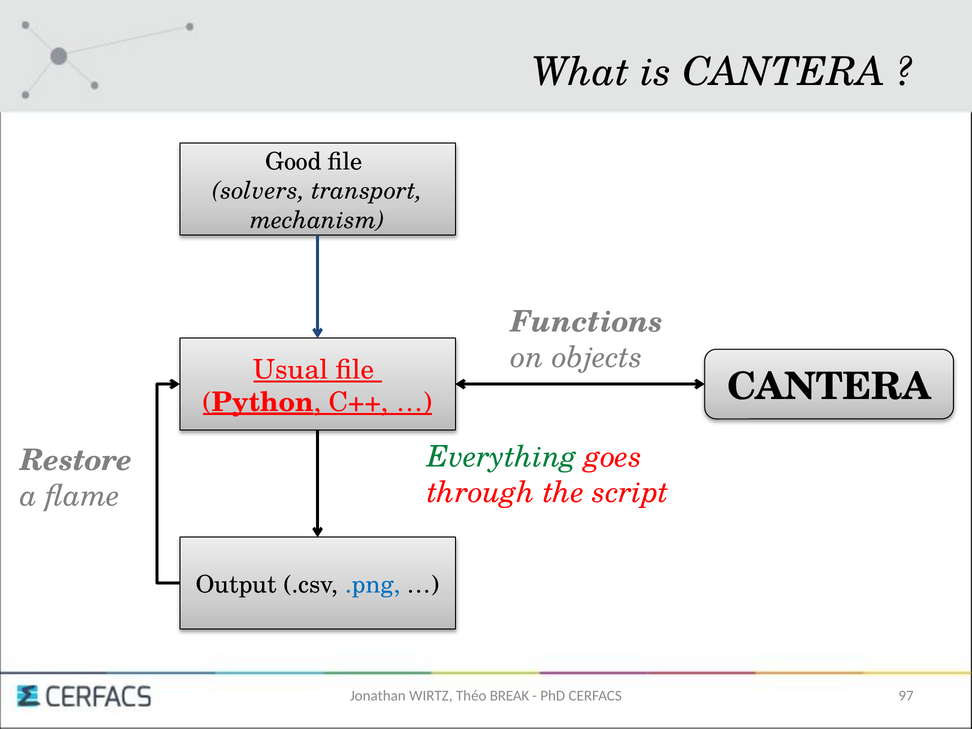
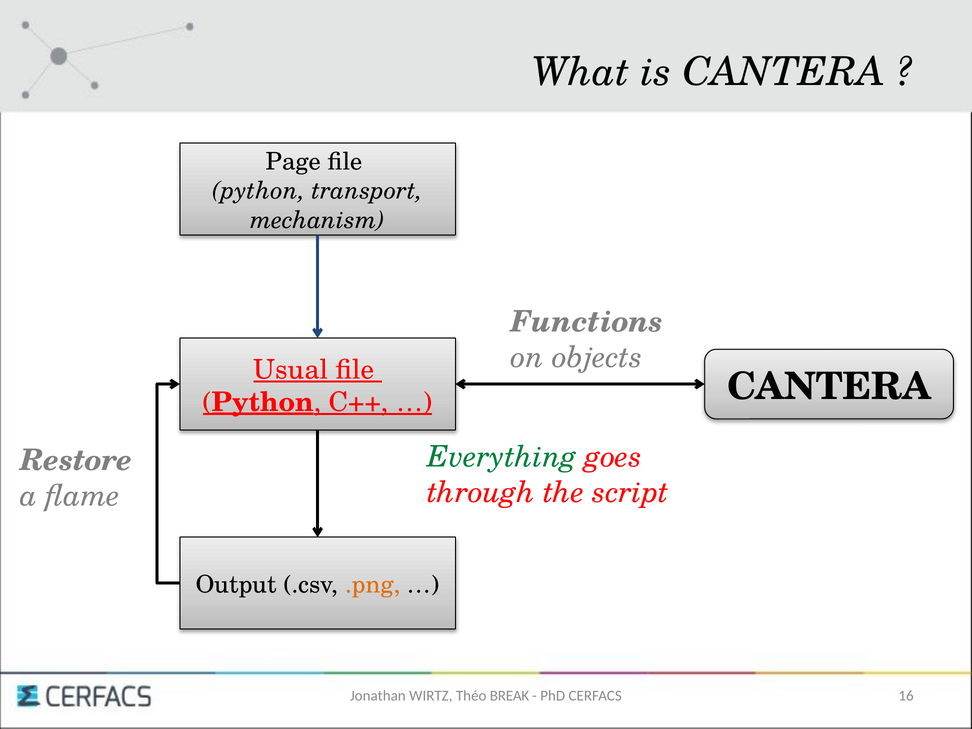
Good: Good -> Page
solvers at (259, 191): solvers -> python
.png colour: blue -> orange
97: 97 -> 16
